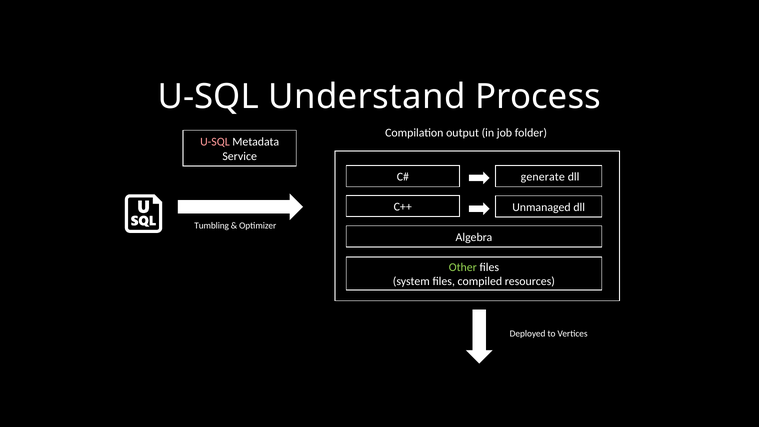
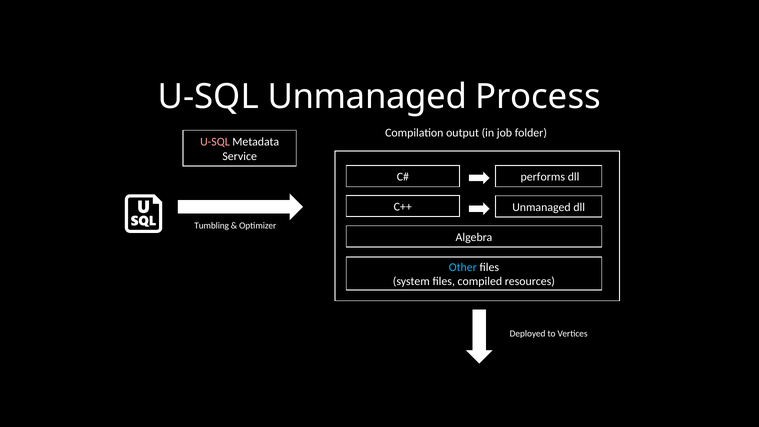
U-SQL Understand: Understand -> Unmanaged
generate: generate -> performs
Other colour: light green -> light blue
